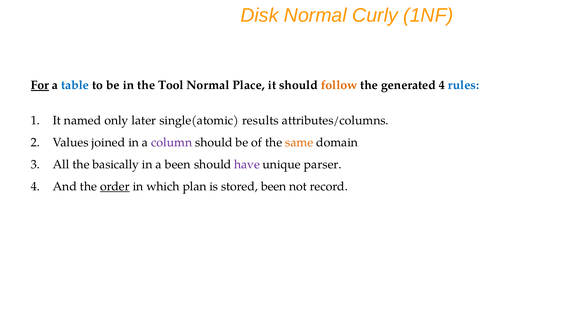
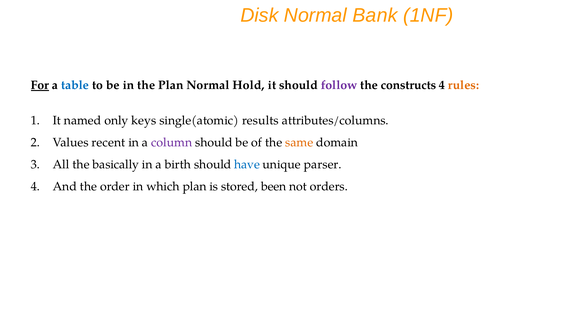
Curly: Curly -> Bank
the Tool: Tool -> Plan
Place: Place -> Hold
follow colour: orange -> purple
generated: generated -> constructs
rules colour: blue -> orange
later: later -> keys
joined: joined -> recent
a been: been -> birth
have colour: purple -> blue
order underline: present -> none
record: record -> orders
